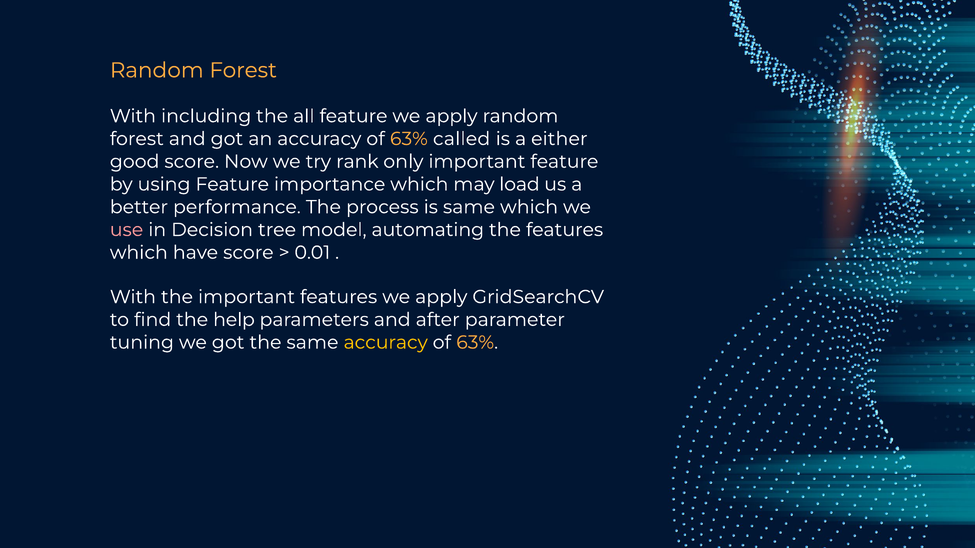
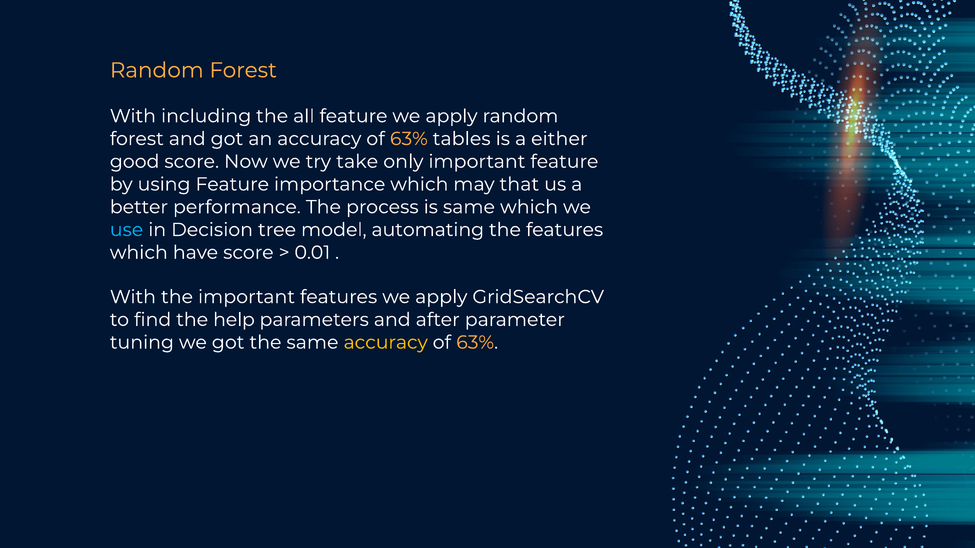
called: called -> tables
rank: rank -> take
load: load -> that
use colour: pink -> light blue
